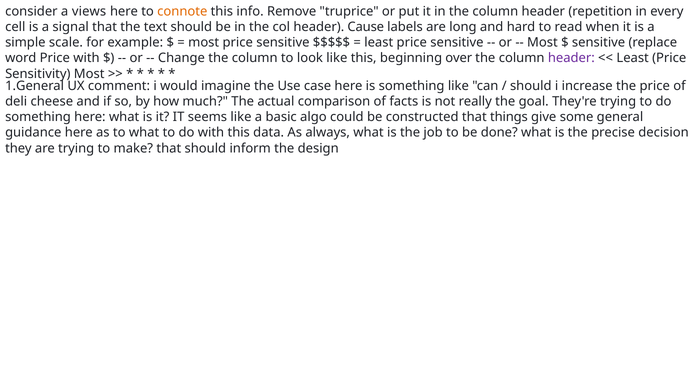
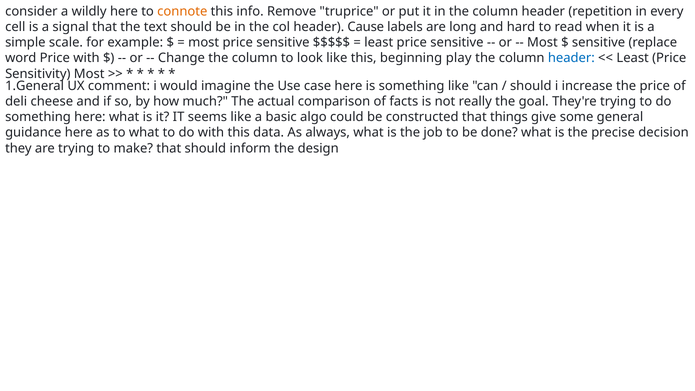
views: views -> wildly
over: over -> play
header at (571, 58) colour: purple -> blue
